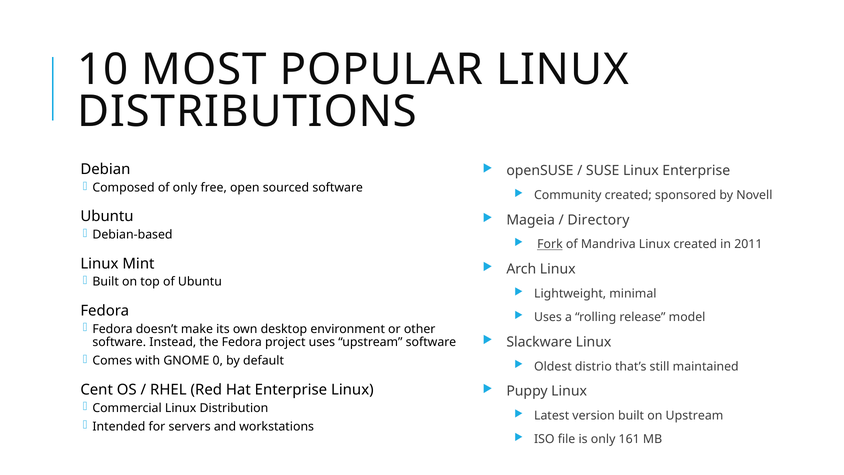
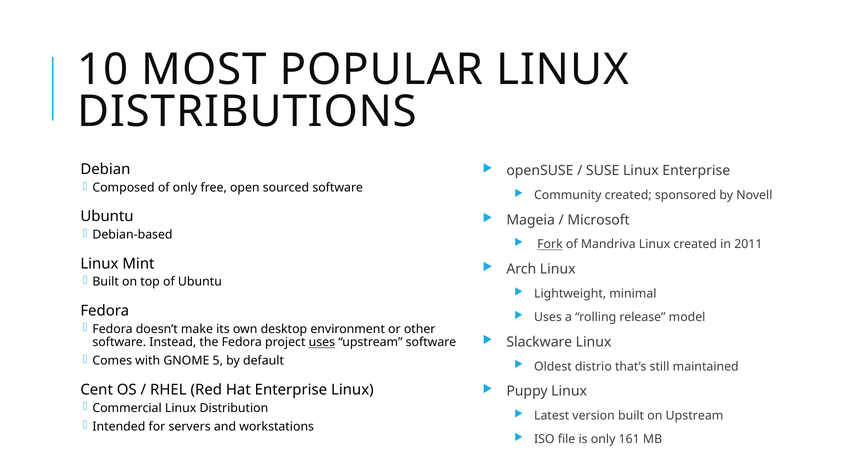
Directory: Directory -> Microsoft
uses at (322, 342) underline: none -> present
0: 0 -> 5
